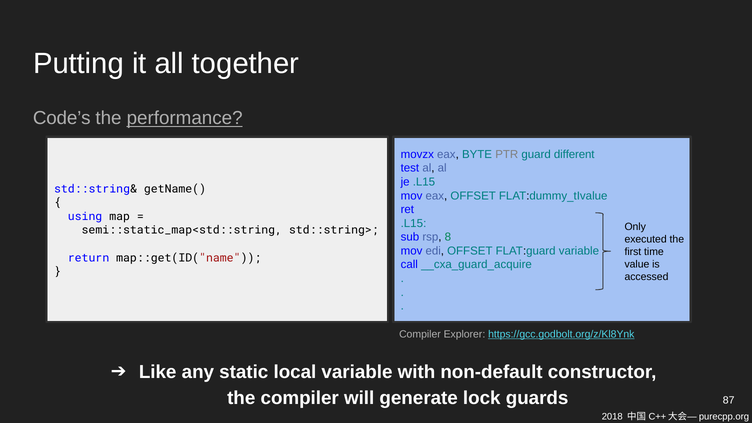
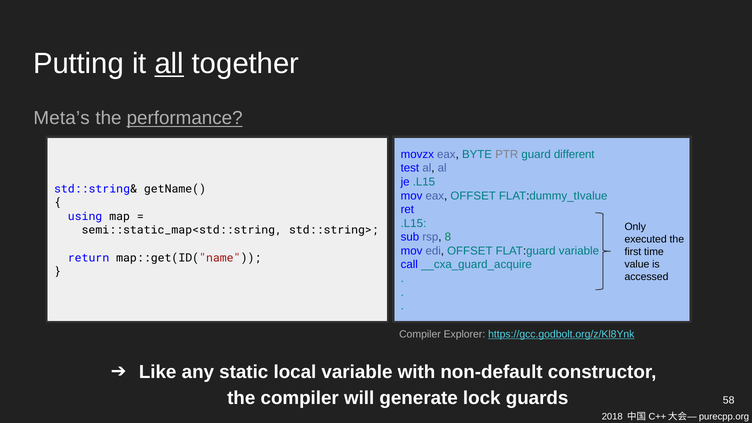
all underline: none -> present
Code’s: Code’s -> Meta’s
87: 87 -> 58
